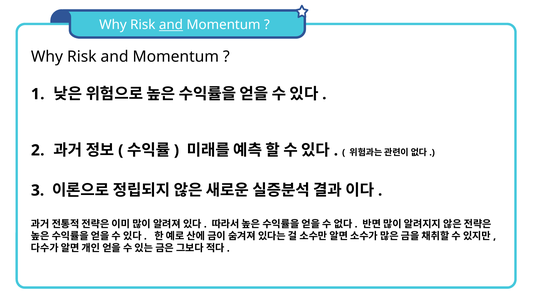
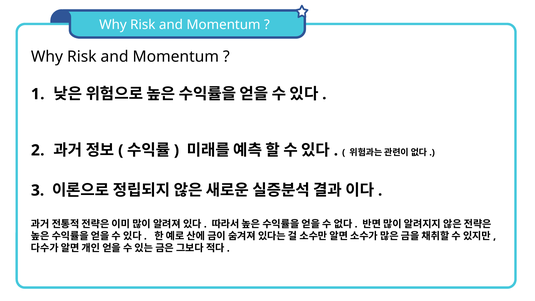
and at (171, 25) underline: present -> none
